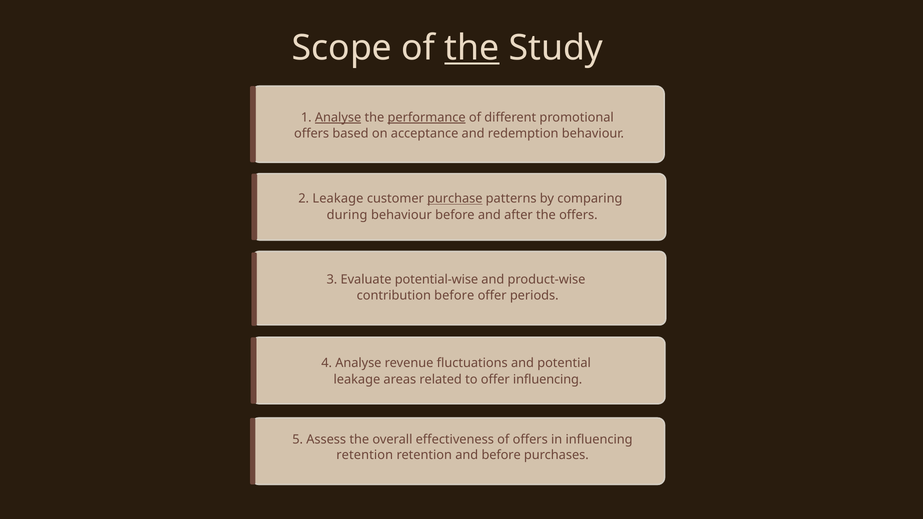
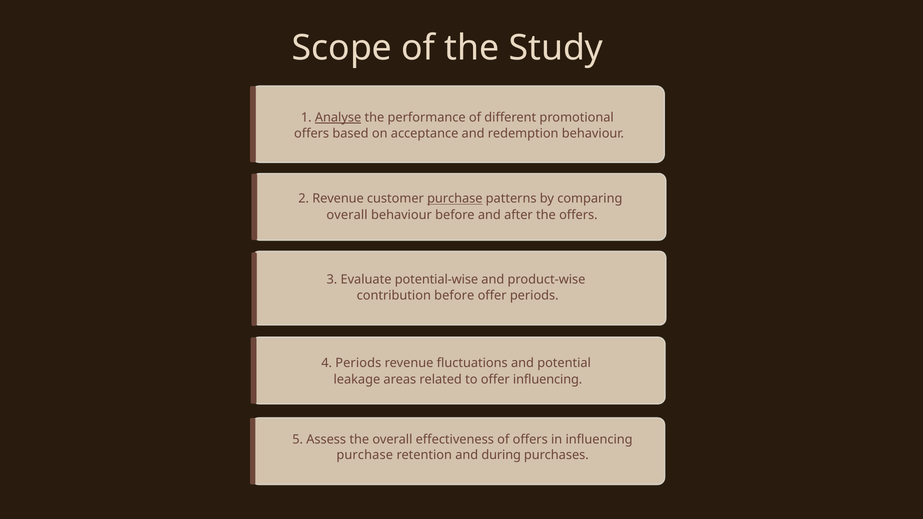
the at (472, 48) underline: present -> none
performance underline: present -> none
2 Leakage: Leakage -> Revenue
during at (347, 215): during -> overall
4 Analyse: Analyse -> Periods
retention at (365, 455): retention -> purchase
and before: before -> during
